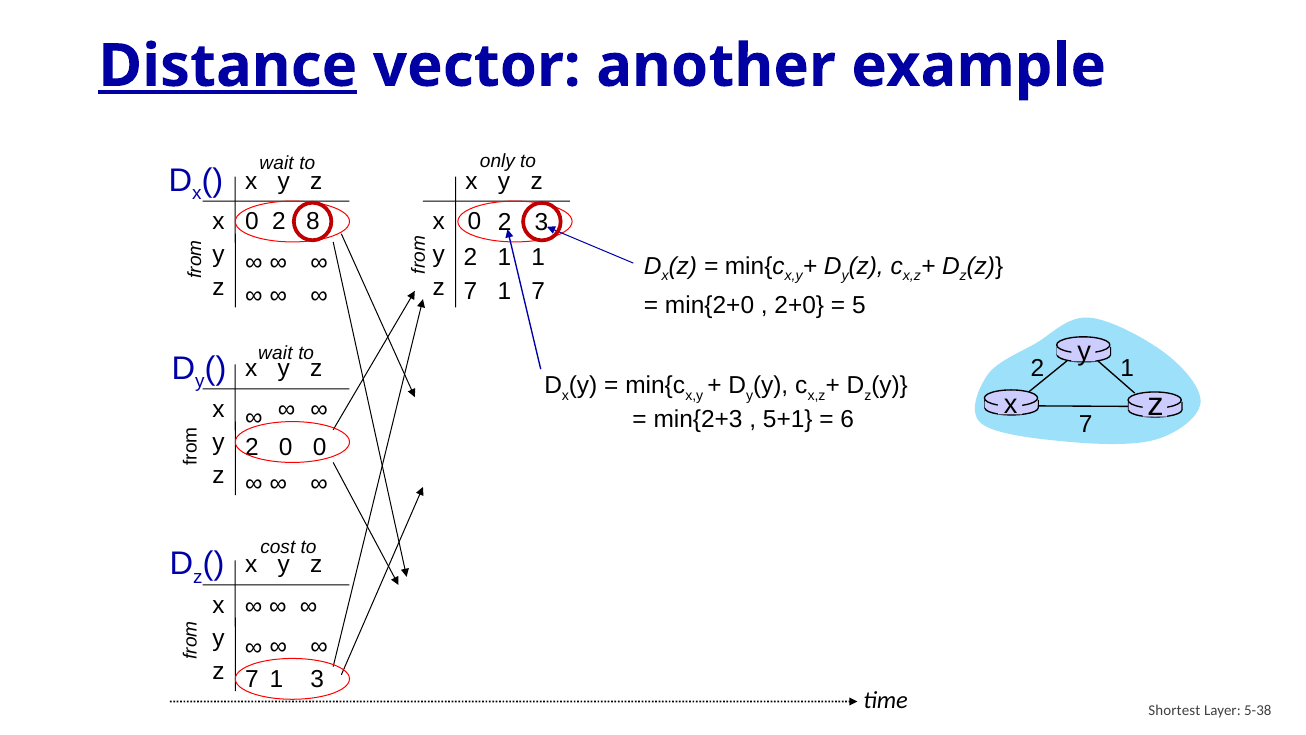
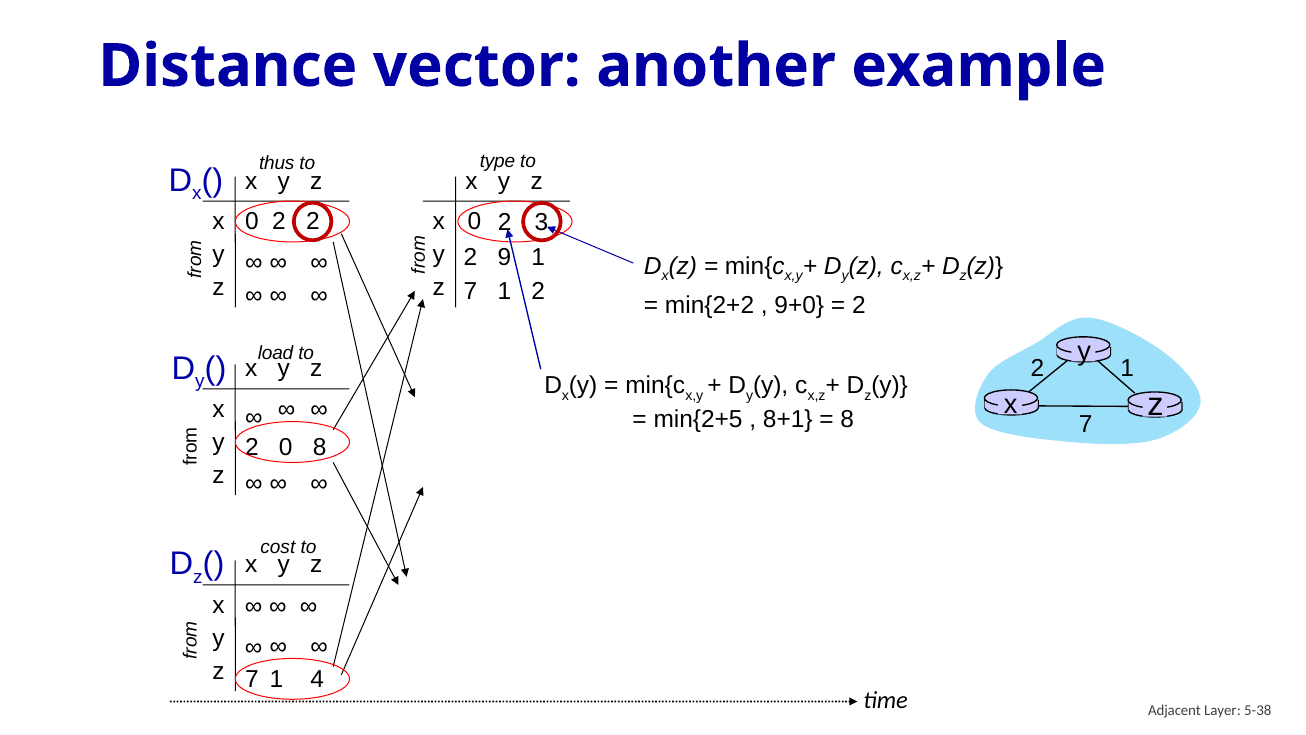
Distance underline: present -> none
only: only -> type
wait at (277, 163): wait -> thus
2 8: 8 -> 2
2 1: 1 -> 9
7 1 7: 7 -> 2
min{2+0: min{2+0 -> min{2+2
2+0: 2+0 -> 9+0
5 at (859, 306): 5 -> 2
wait at (275, 353): wait -> load
min{2+3: min{2+3 -> min{2+5
5+1: 5+1 -> 8+1
6 at (847, 419): 6 -> 8
0 0: 0 -> 8
1 3: 3 -> 4
Shortest: Shortest -> Adjacent
